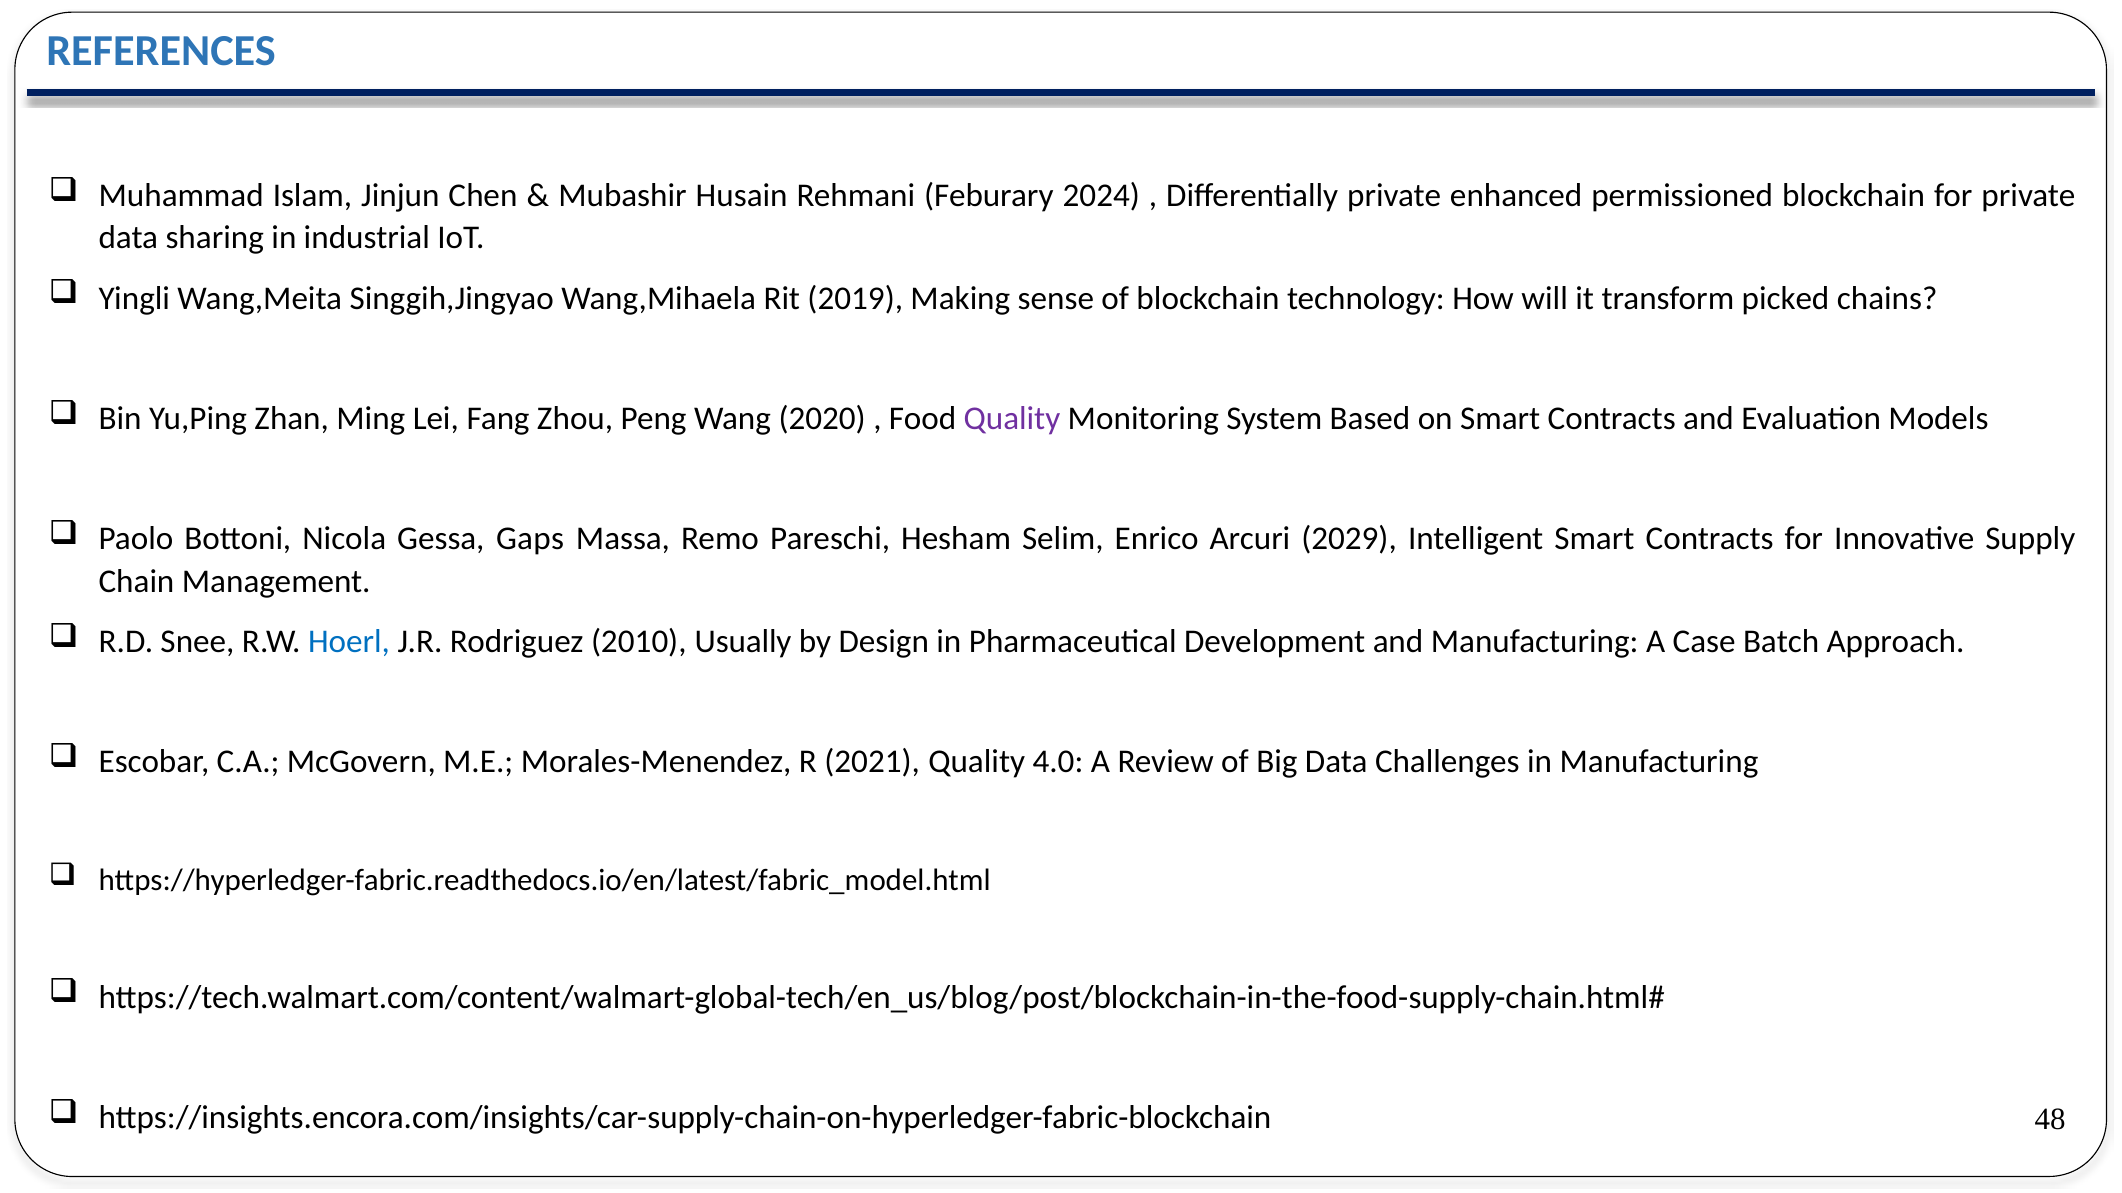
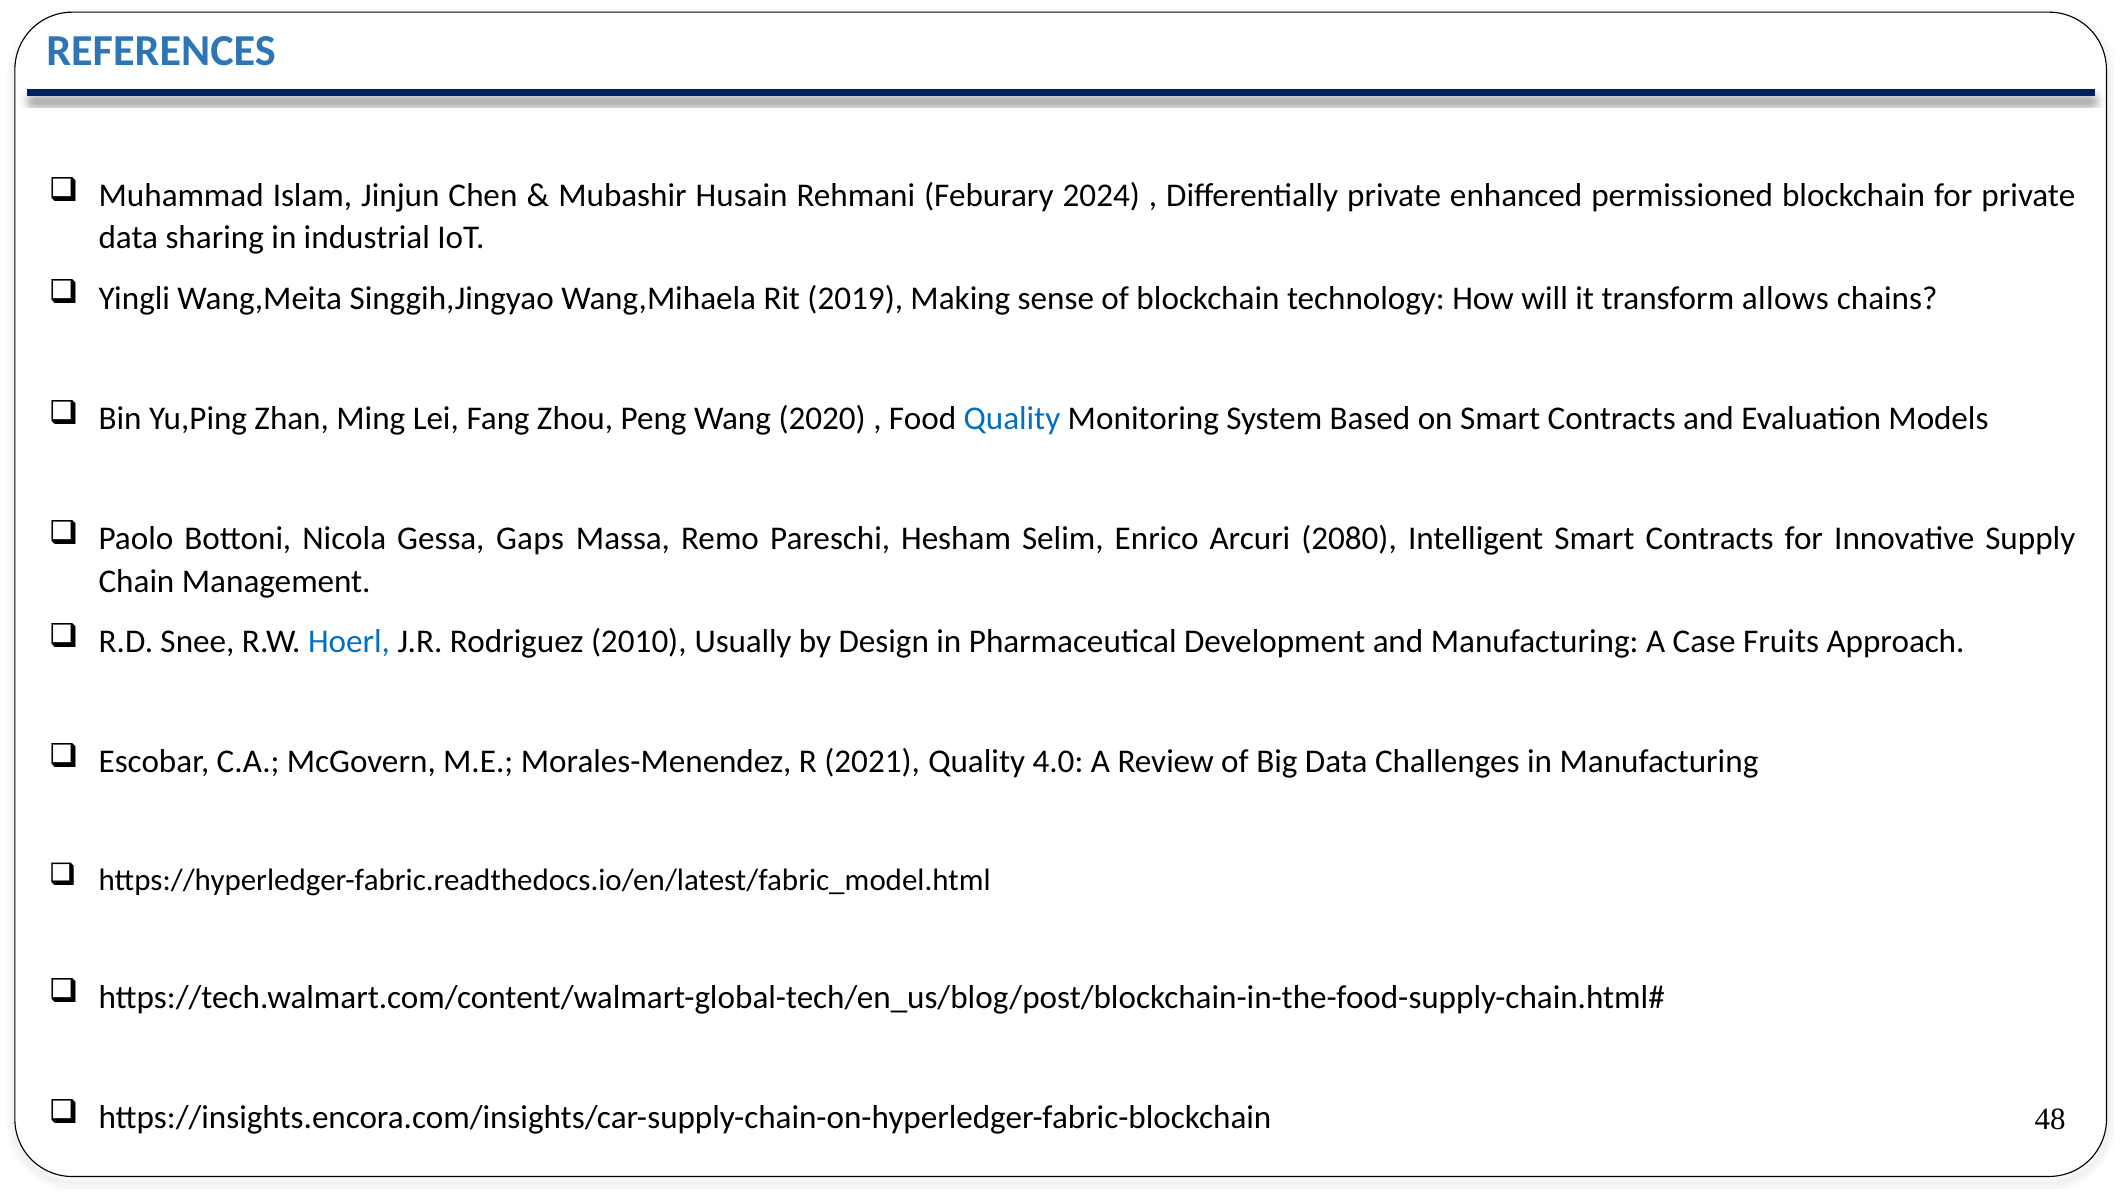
picked: picked -> allows
Quality at (1012, 419) colour: purple -> blue
2029: 2029 -> 2080
Batch: Batch -> Fruits
